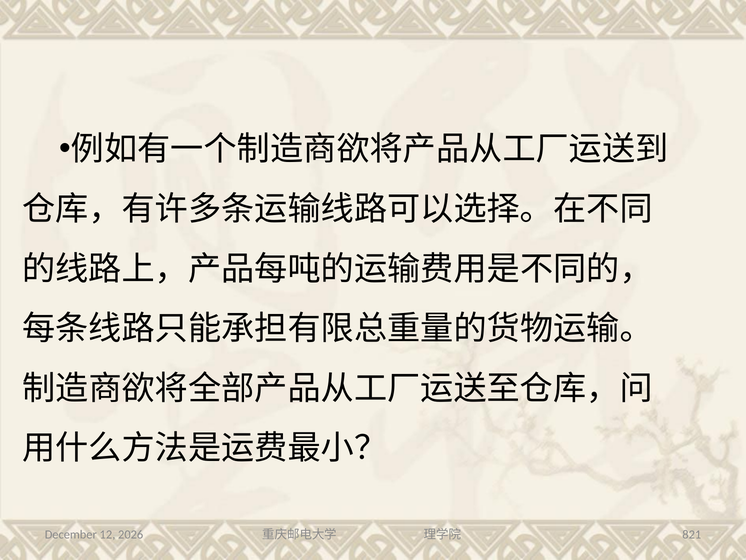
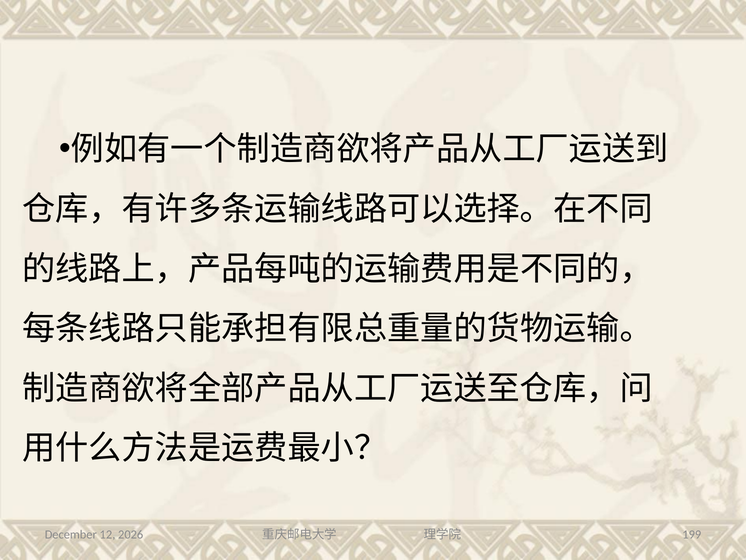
821: 821 -> 199
